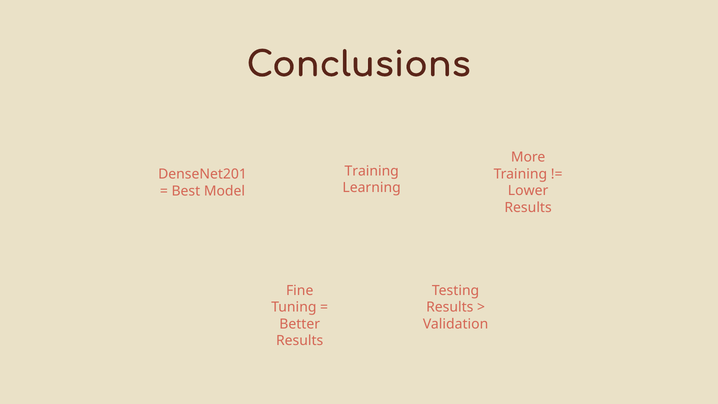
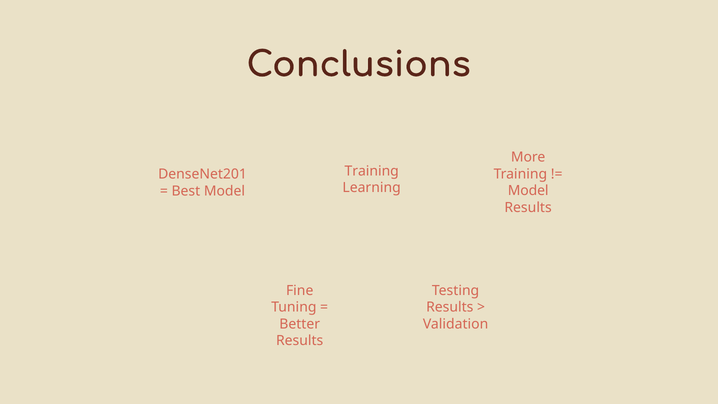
Lower at (528, 191): Lower -> Model
